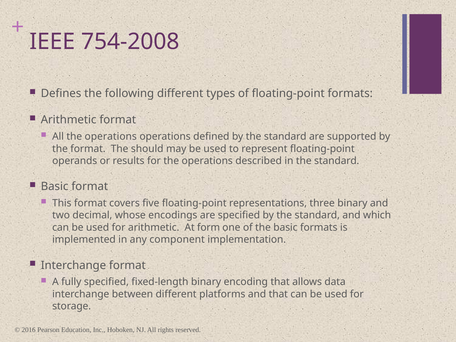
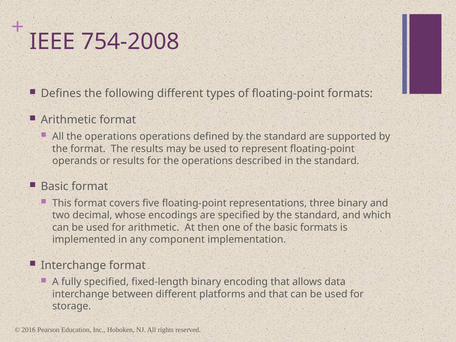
The should: should -> results
form: form -> then
